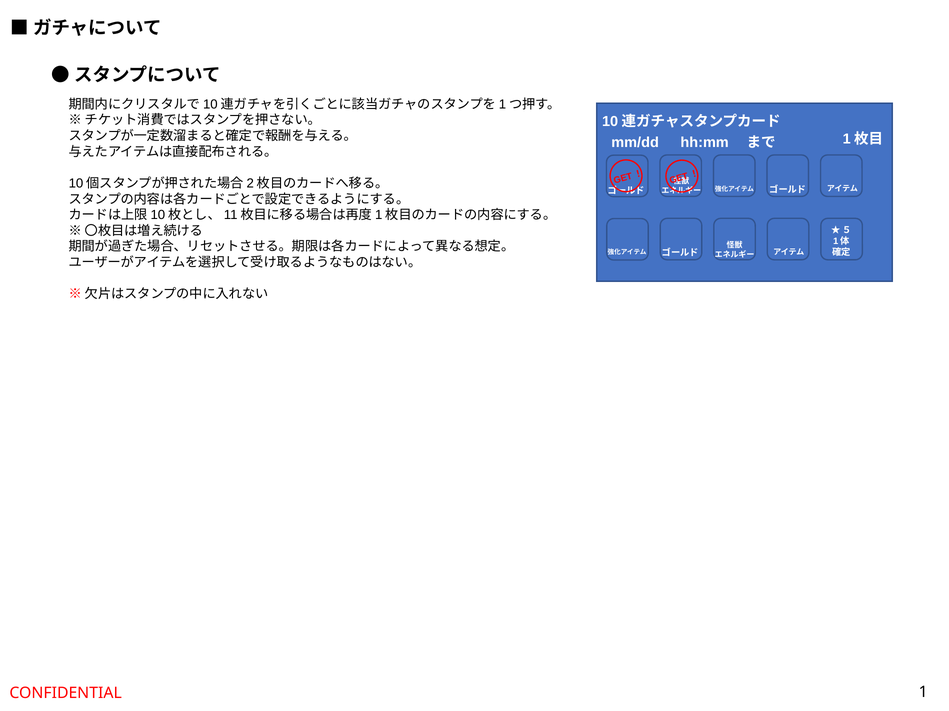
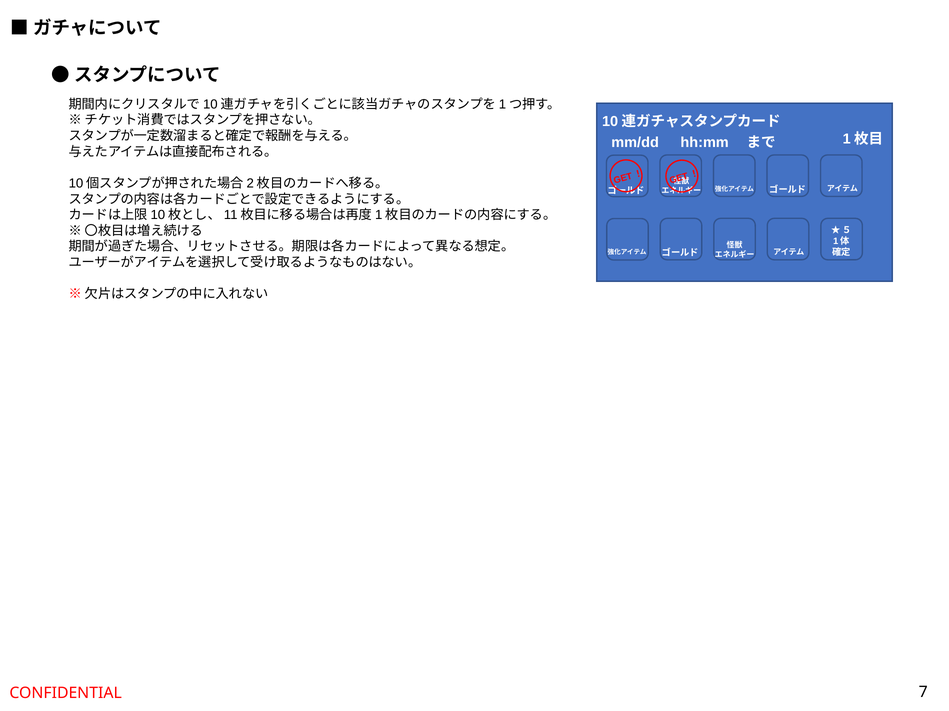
1: 1 -> 7
